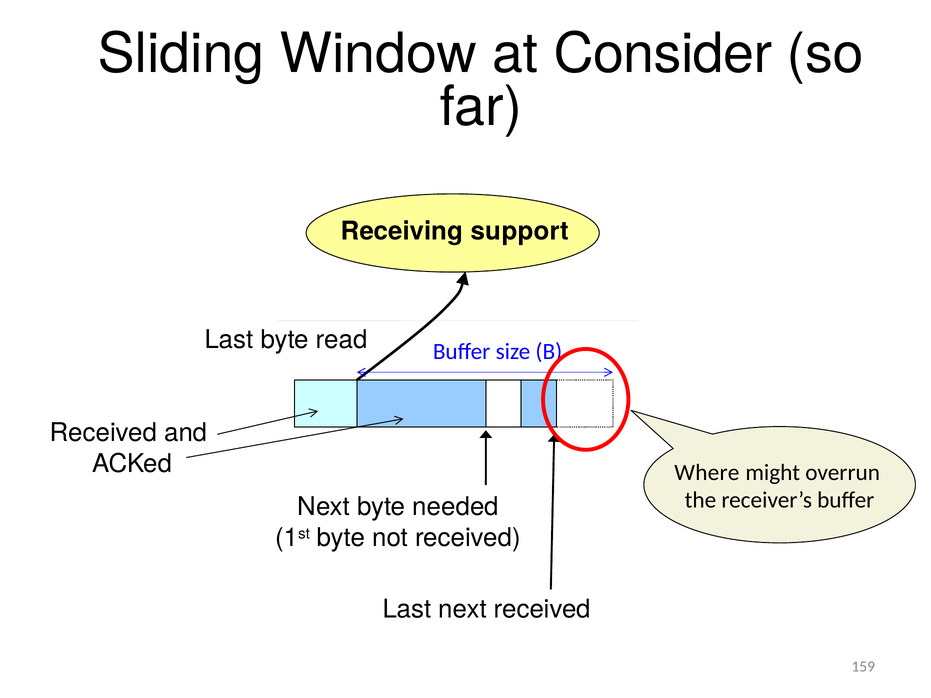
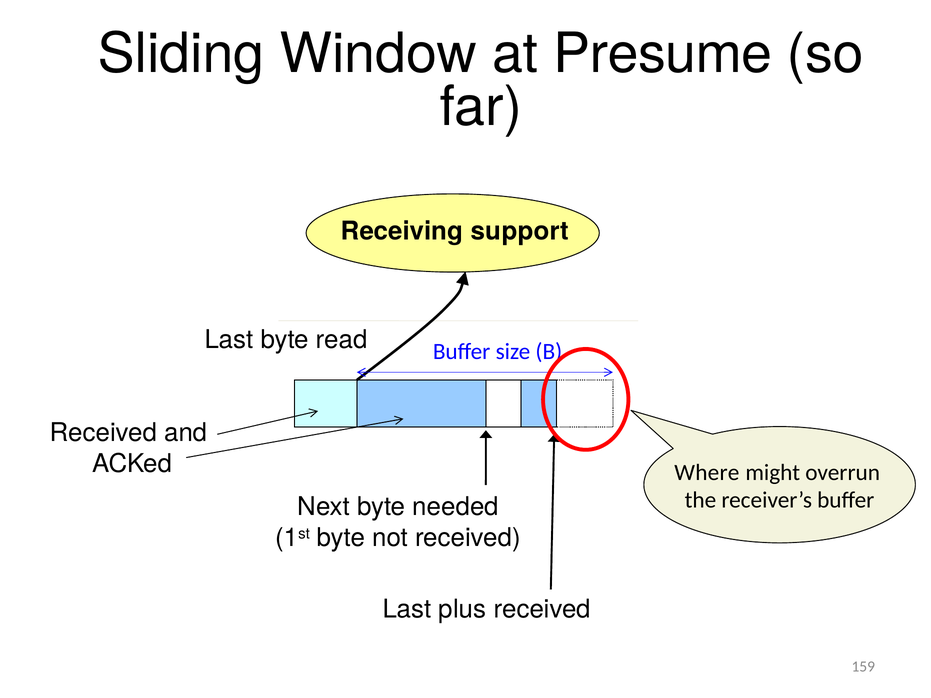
Consider: Consider -> Presume
Last next: next -> plus
